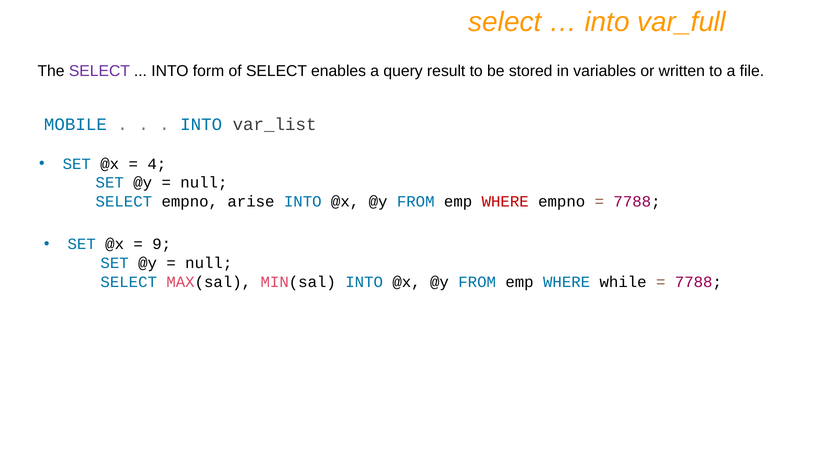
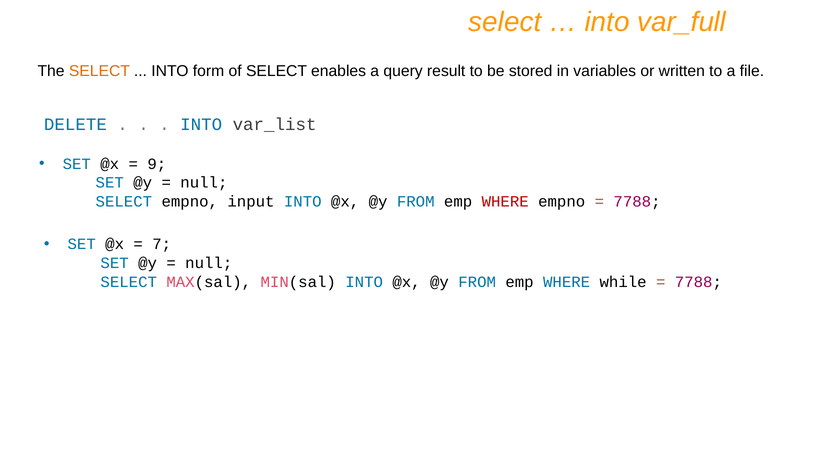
SELECT at (99, 71) colour: purple -> orange
MOBILE: MOBILE -> DELETE
4: 4 -> 9
arise: arise -> input
9: 9 -> 7
